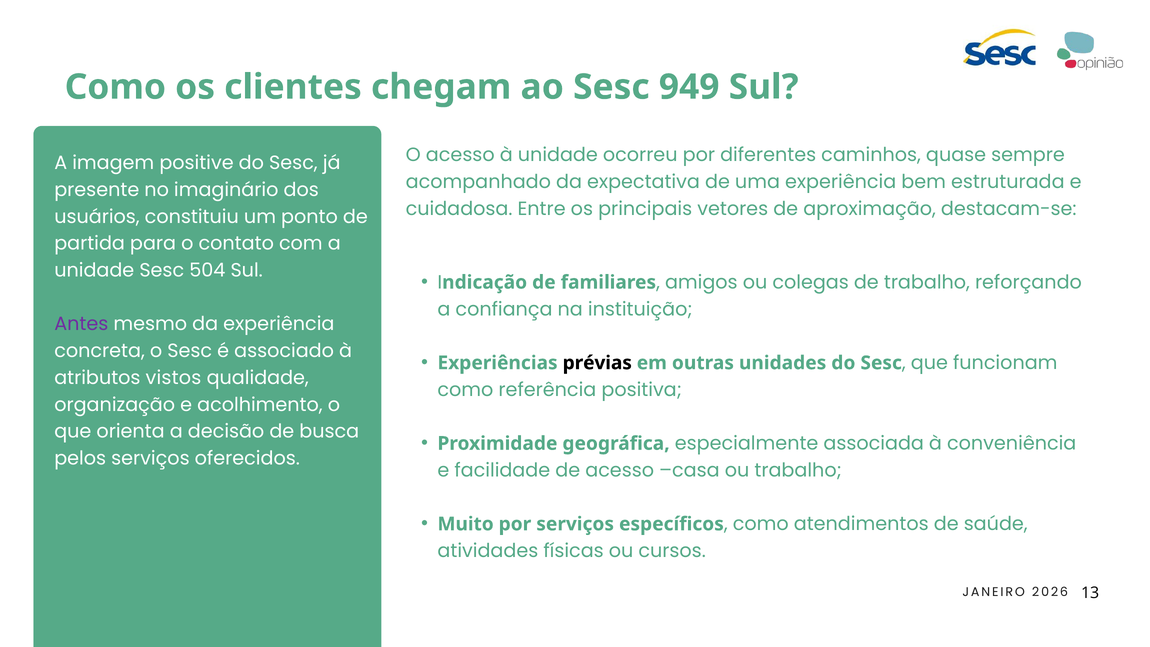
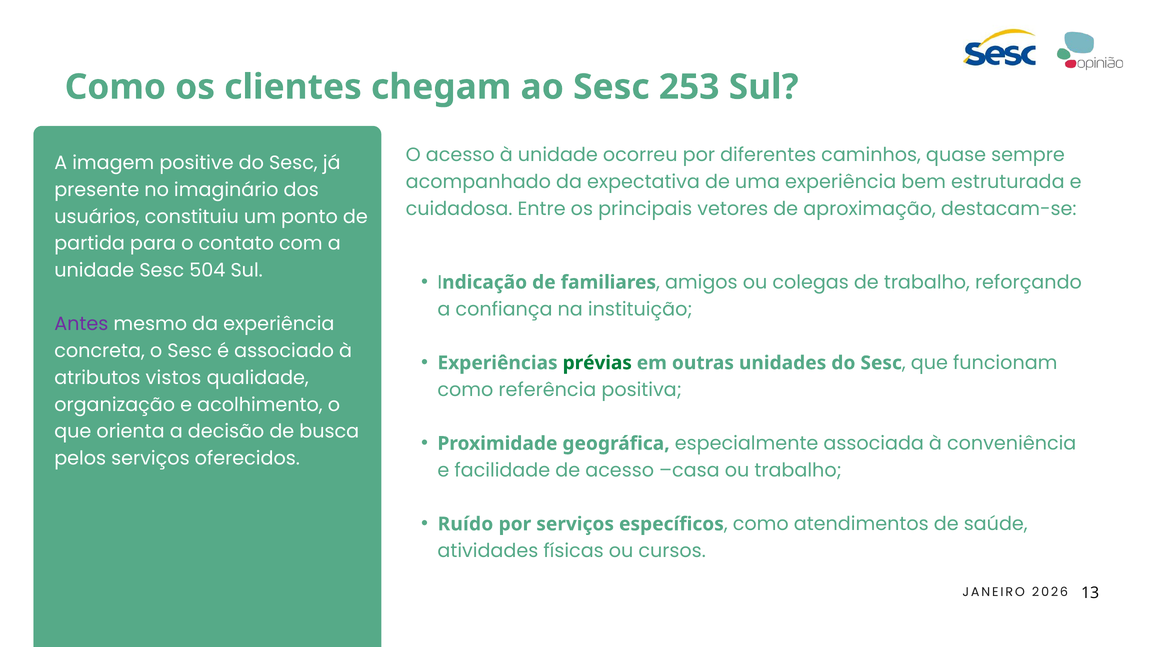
949: 949 -> 253
prévias colour: black -> green
Muito: Muito -> Ruído
